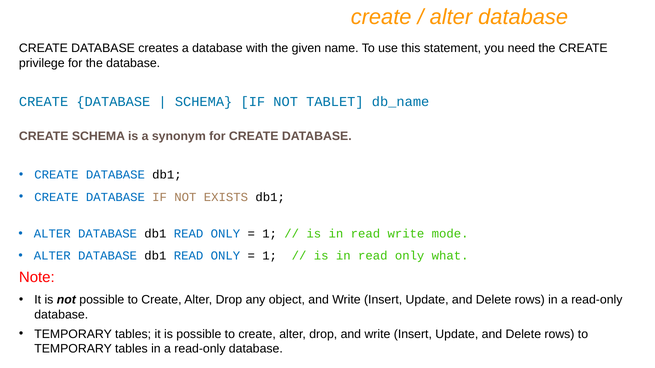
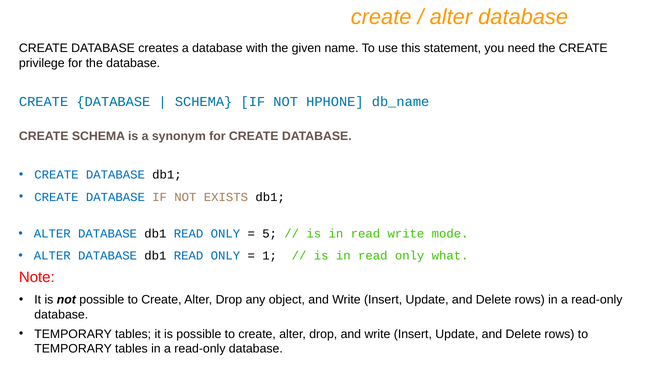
TABLET: TABLET -> HPHONE
1 at (270, 234): 1 -> 5
